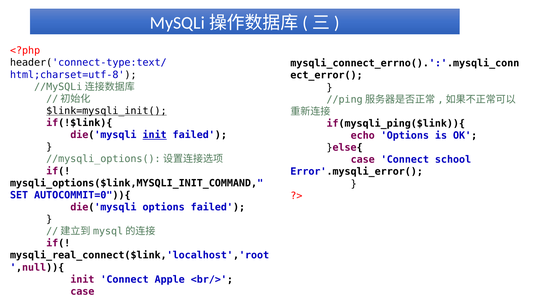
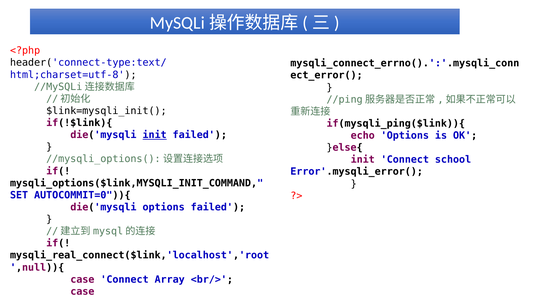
$link=mysqli_init( underline: present -> none
case at (363, 159): case -> init
init at (82, 279): init -> case
Apple: Apple -> Array
